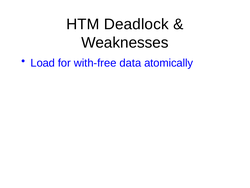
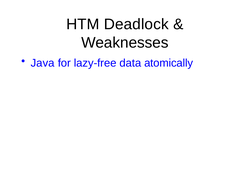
Load: Load -> Java
with-free: with-free -> lazy-free
